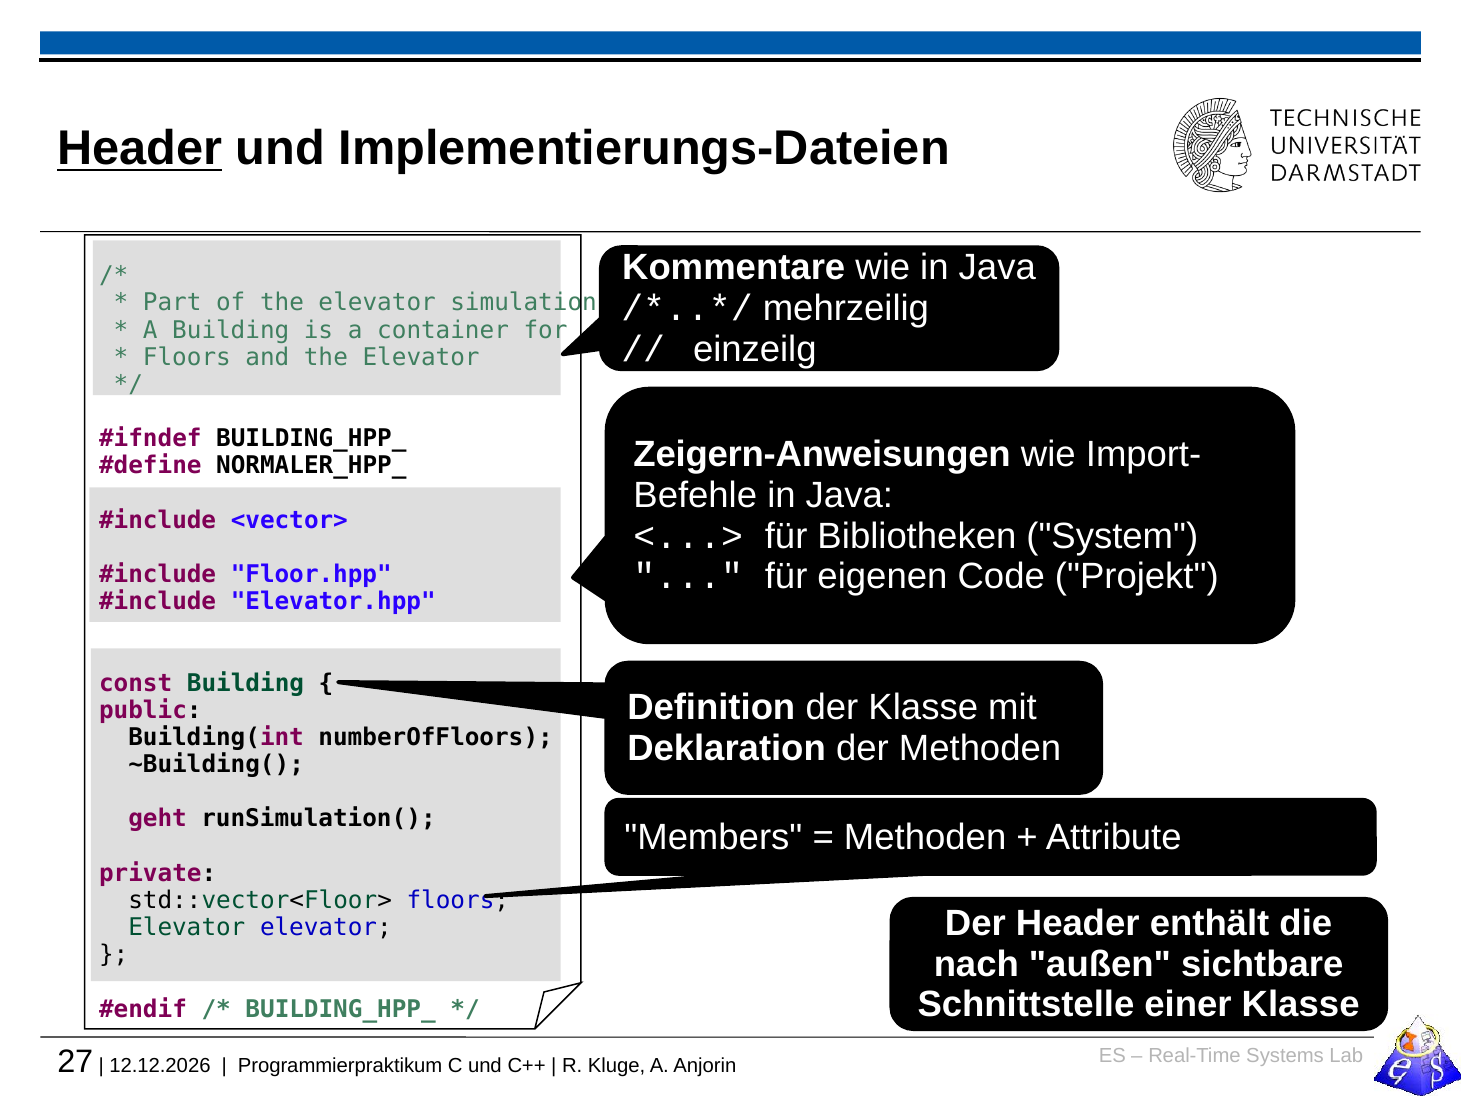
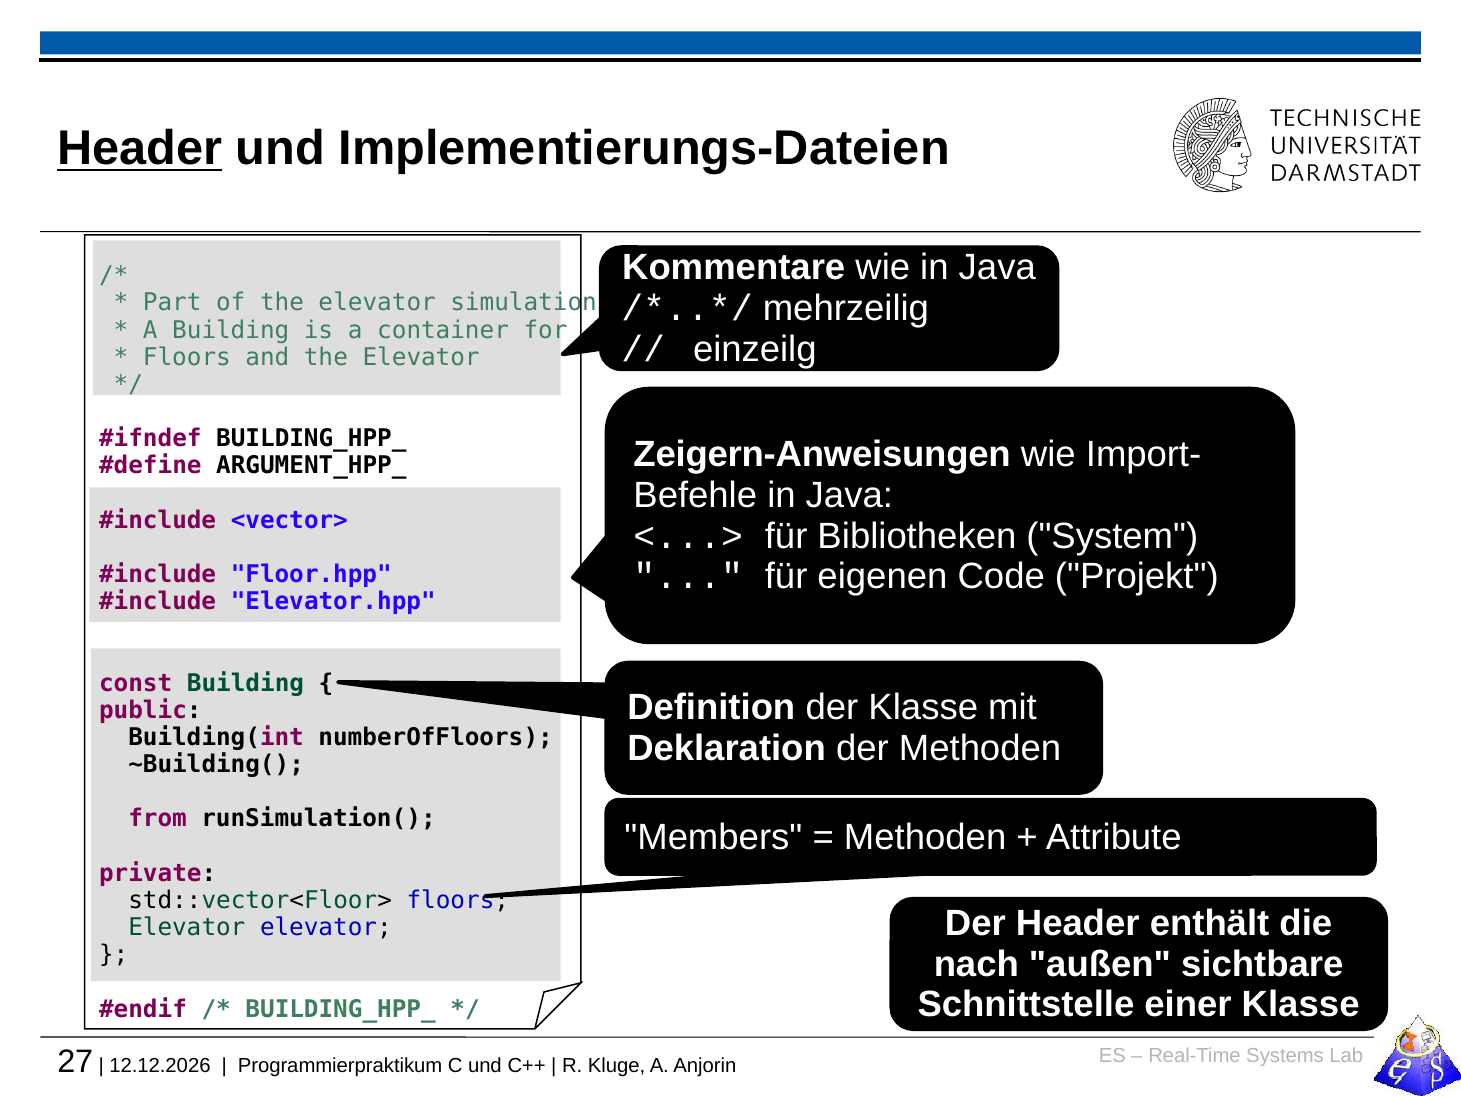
NORMALER_HPP_: NORMALER_HPP_ -> ARGUMENT_HPP_
geht: geht -> from
